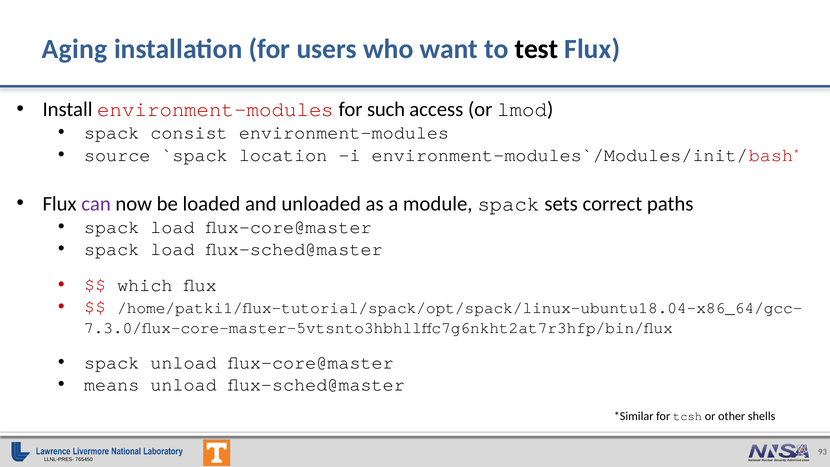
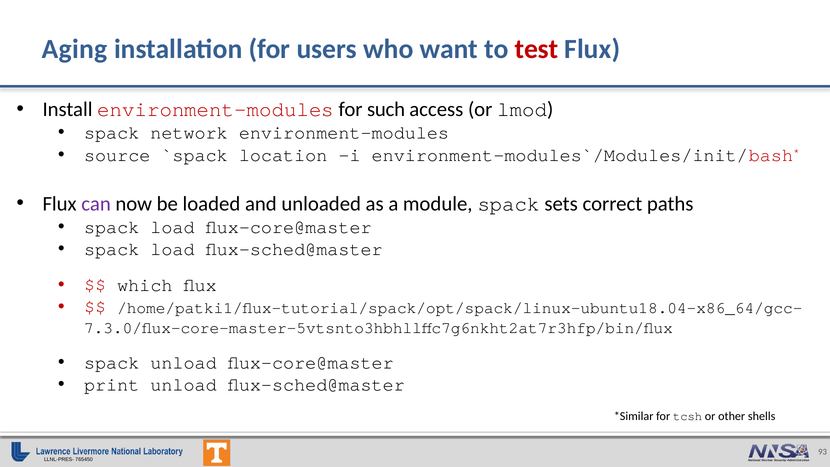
test colour: black -> red
consist: consist -> network
means: means -> print
